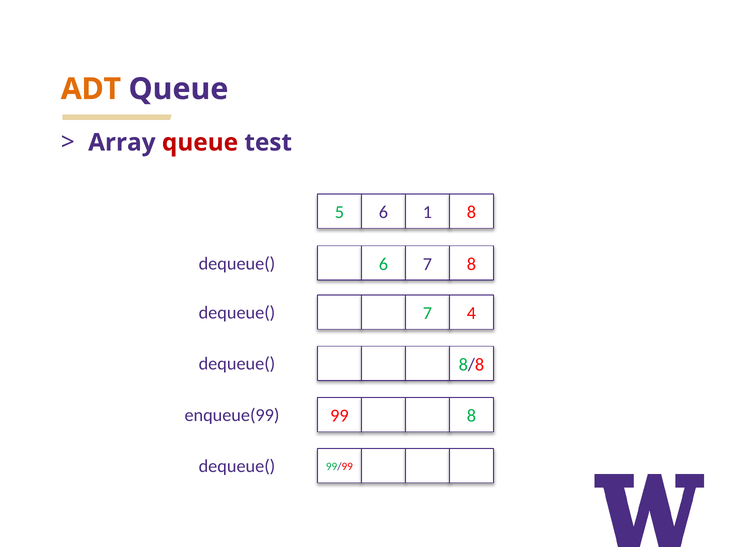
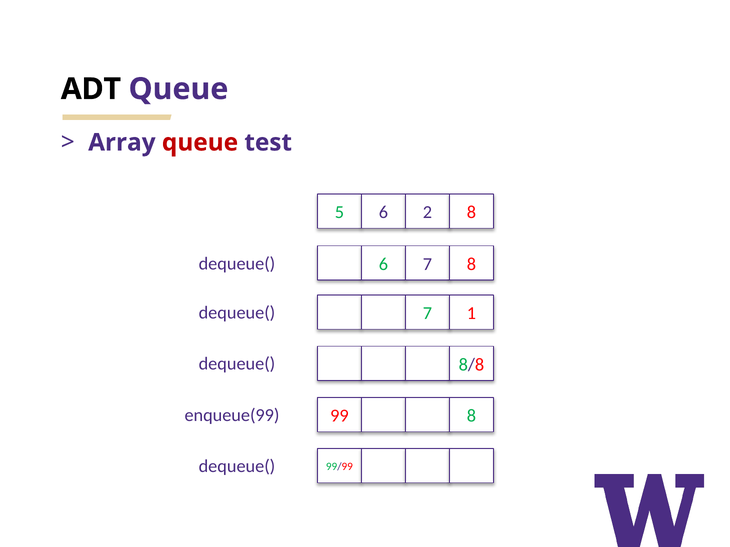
ADT colour: orange -> black
1: 1 -> 2
4: 4 -> 1
